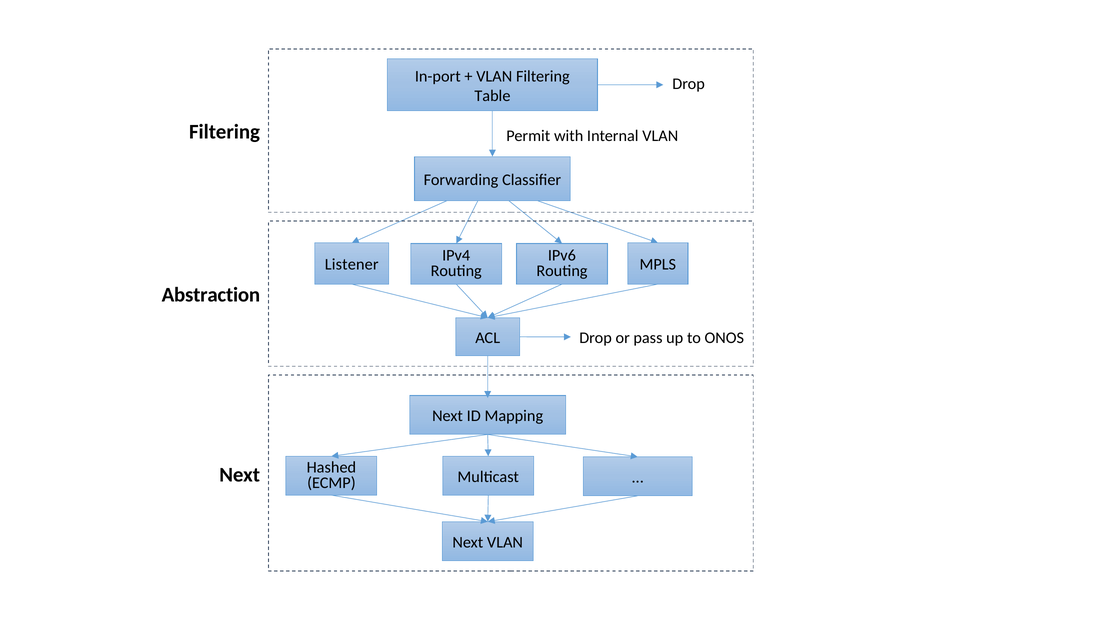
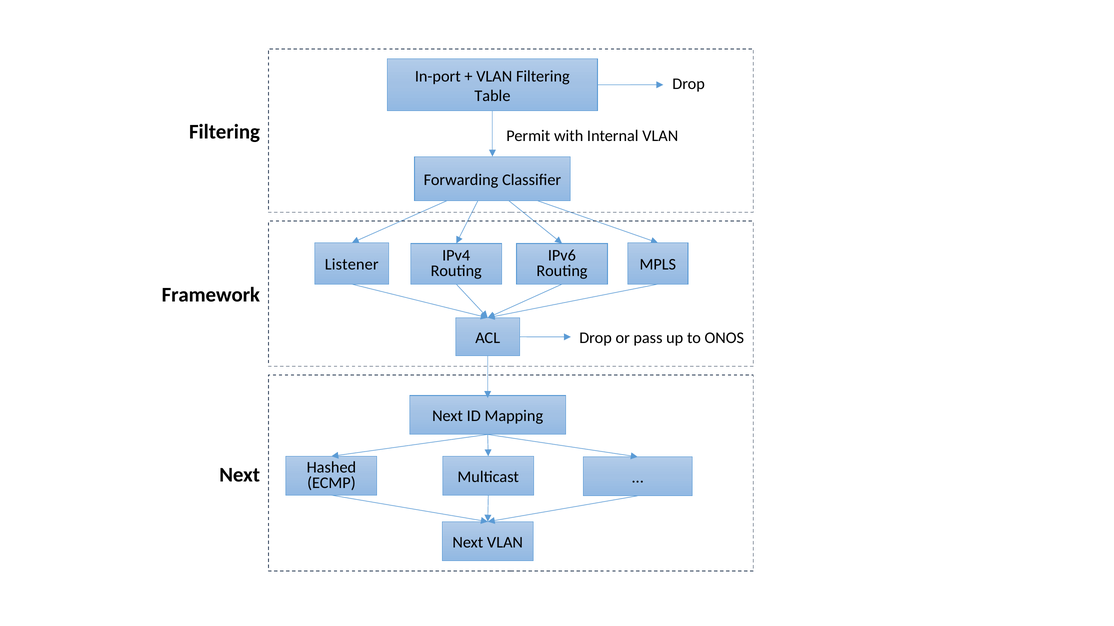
Abstraction: Abstraction -> Framework
